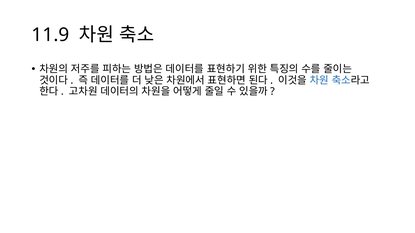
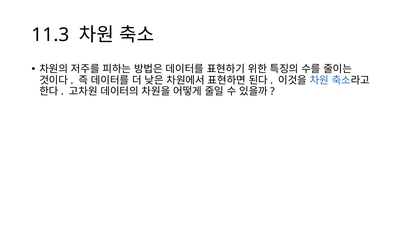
11.9: 11.9 -> 11.3
